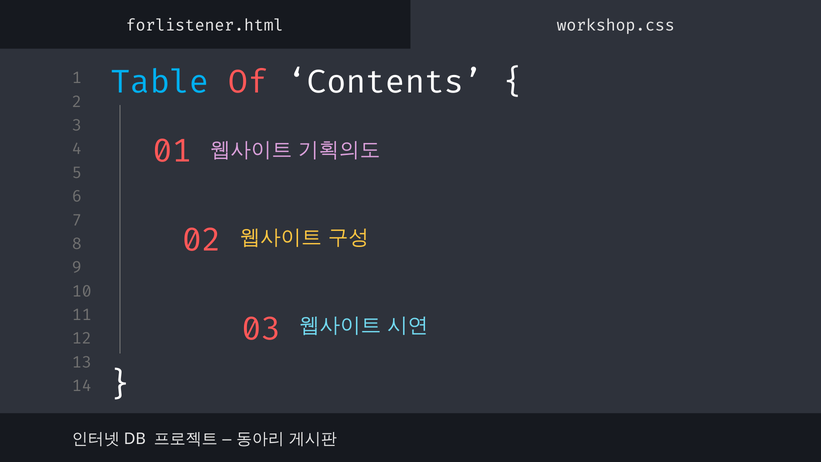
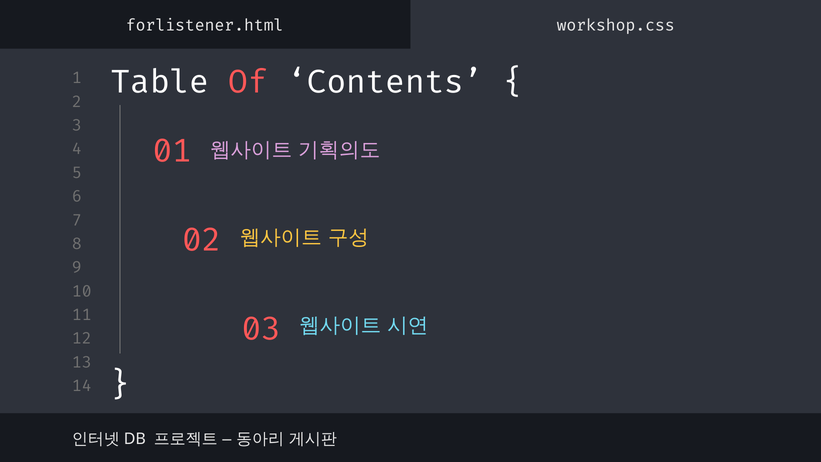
Table colour: light blue -> white
